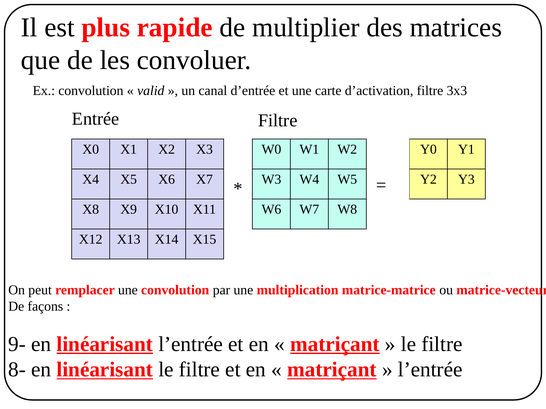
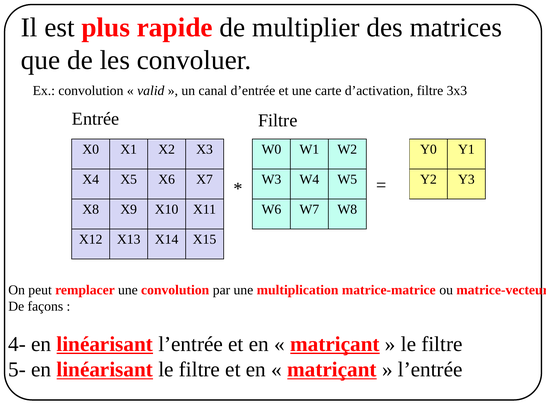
9-: 9- -> 4-
8-: 8- -> 5-
